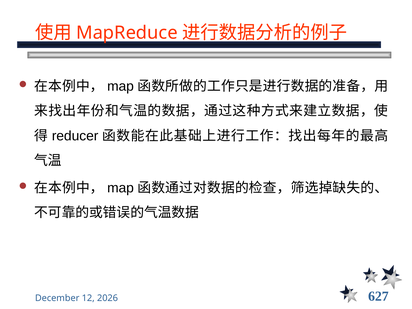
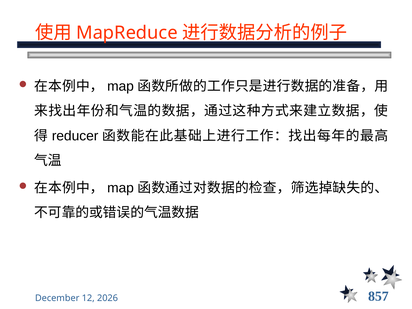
627: 627 -> 857
